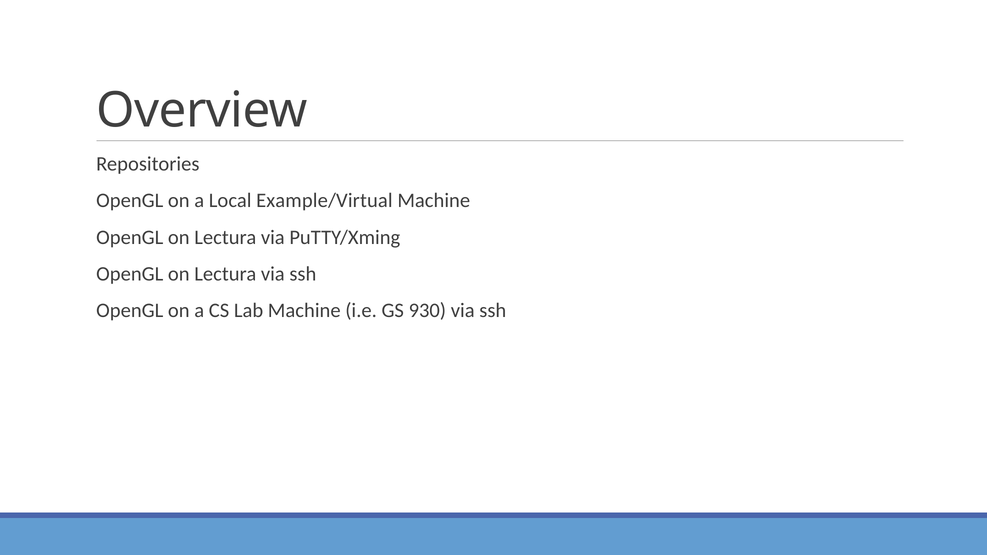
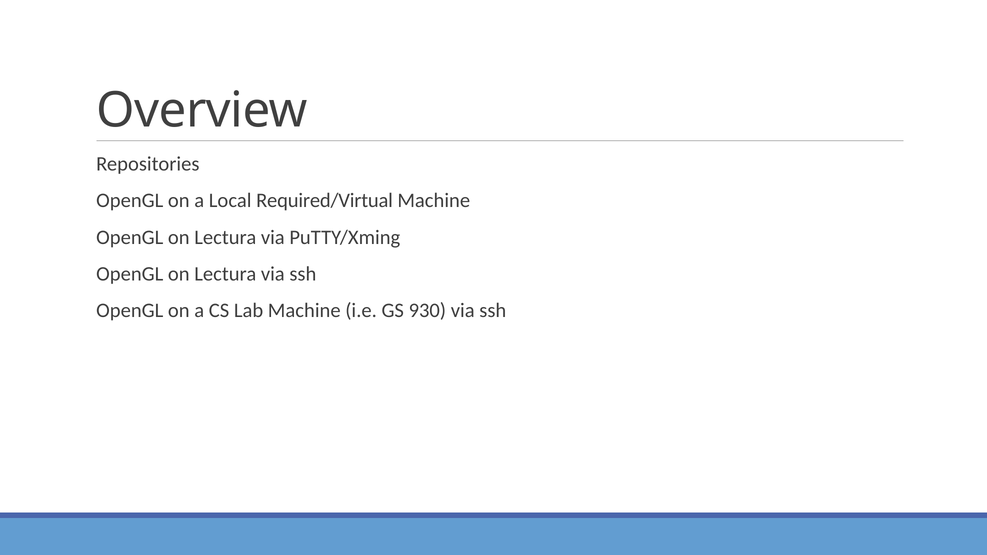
Example/Virtual: Example/Virtual -> Required/Virtual
